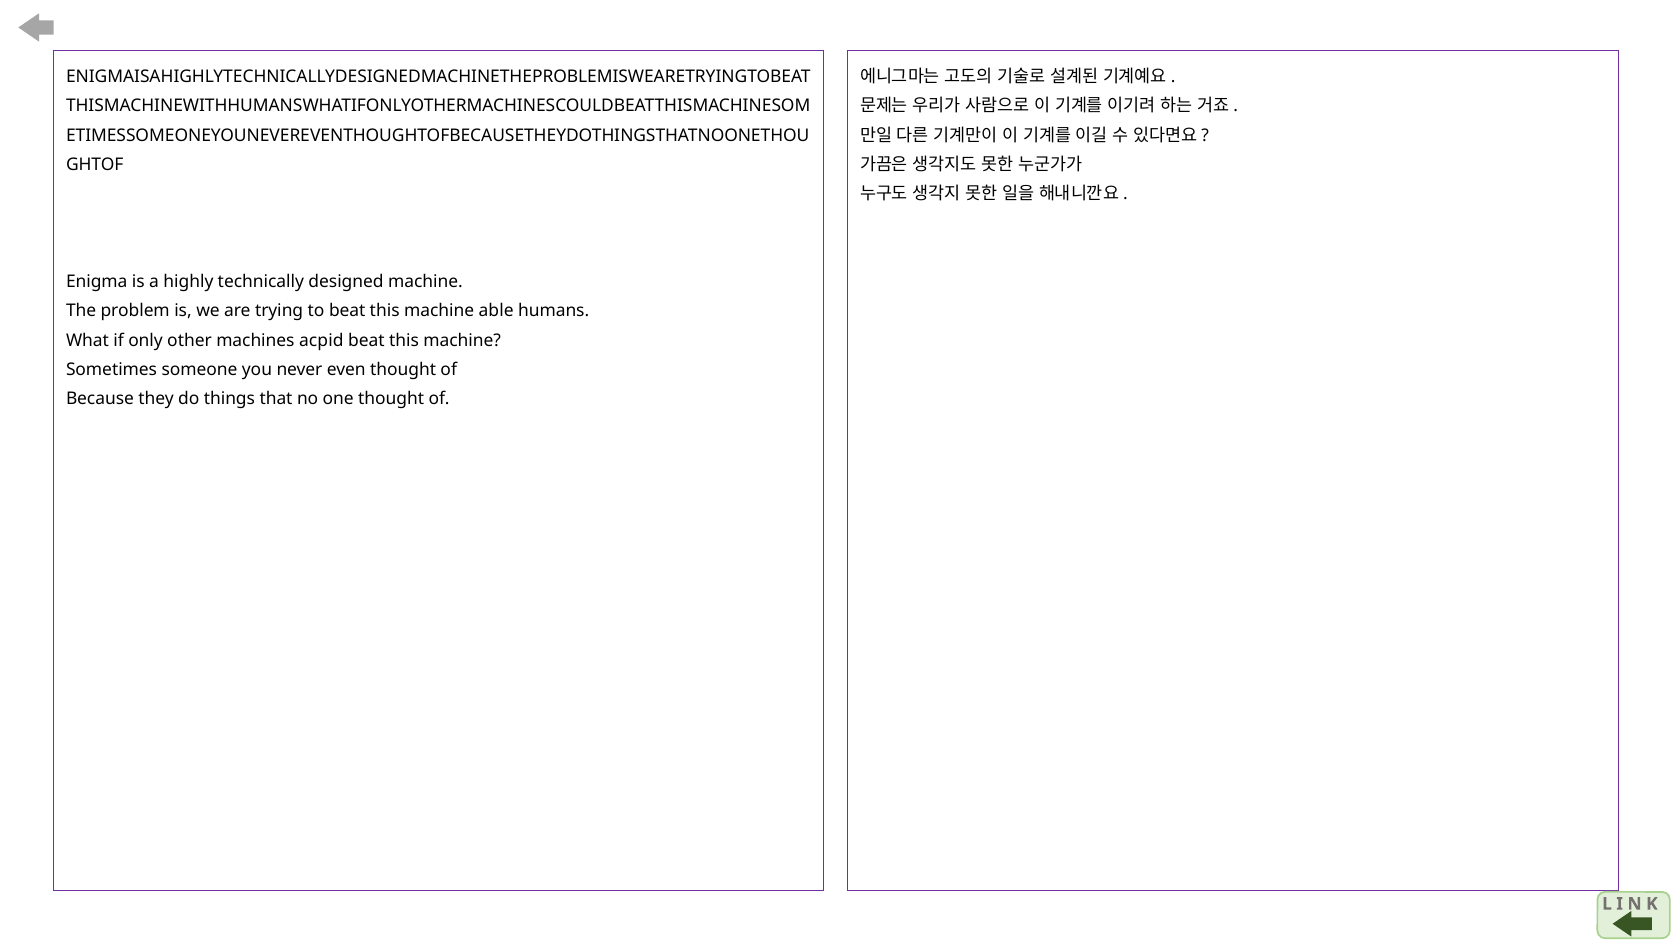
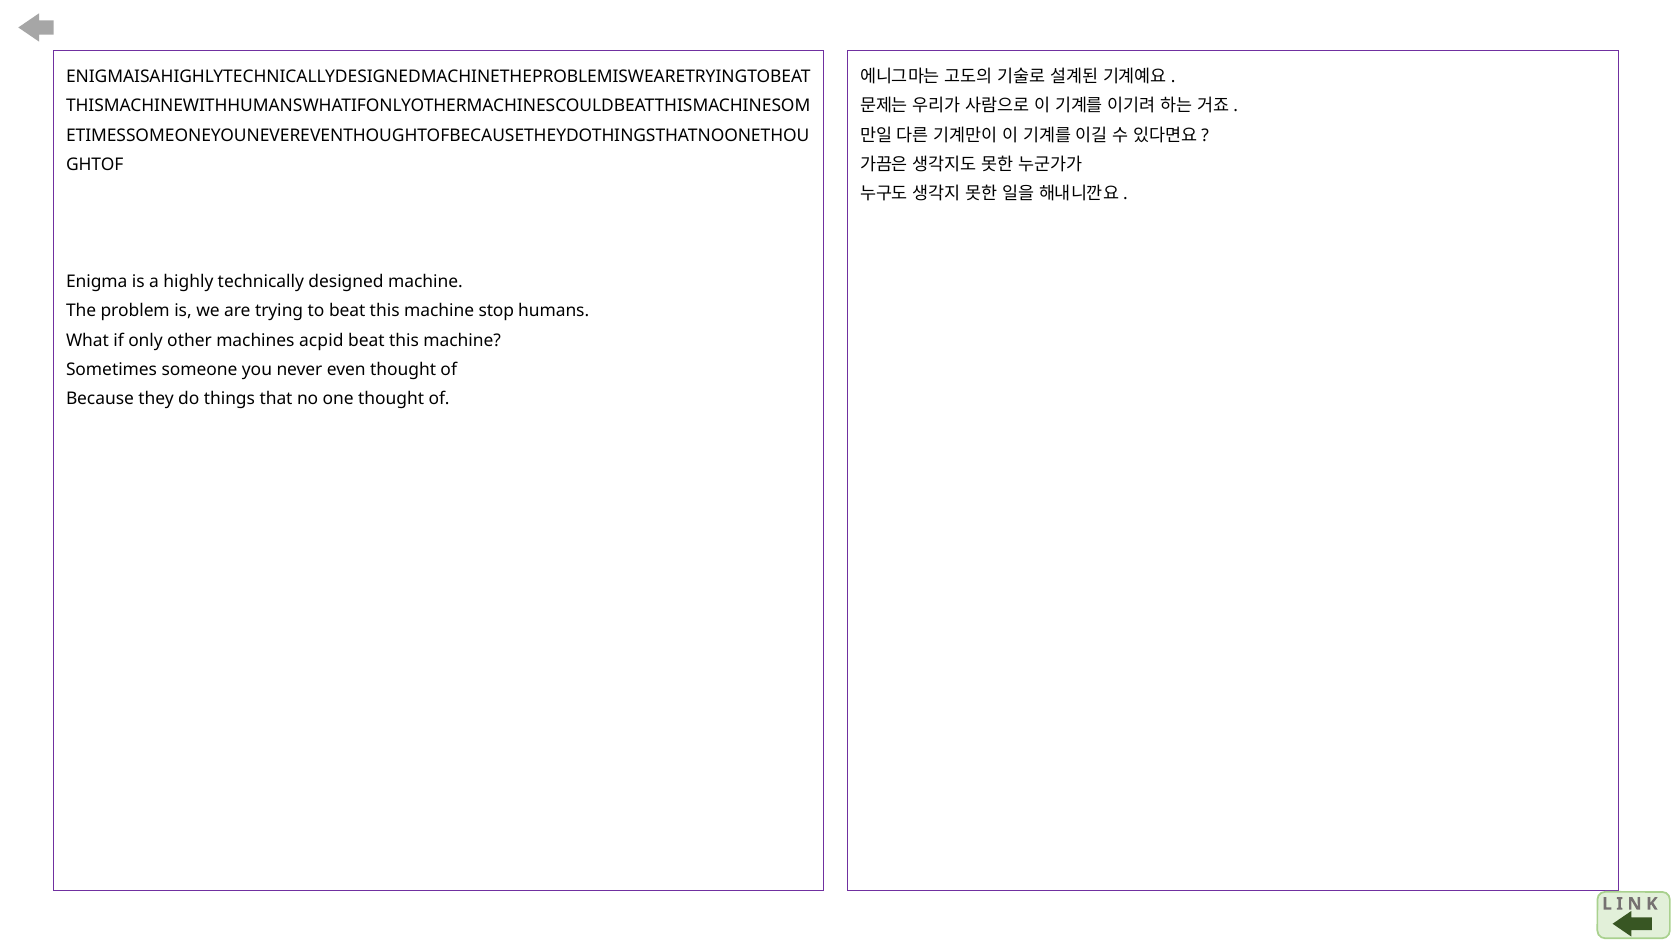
able: able -> stop
